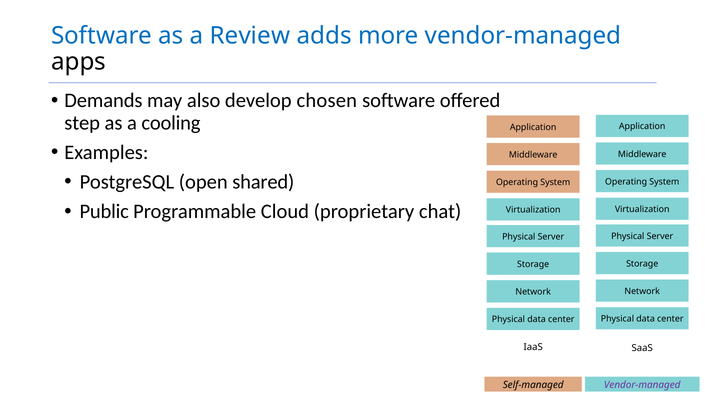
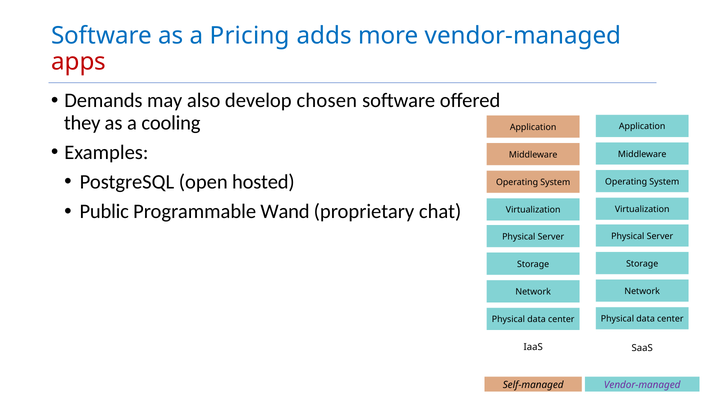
Review: Review -> Pricing
apps colour: black -> red
step: step -> they
shared: shared -> hosted
Cloud: Cloud -> Wand
